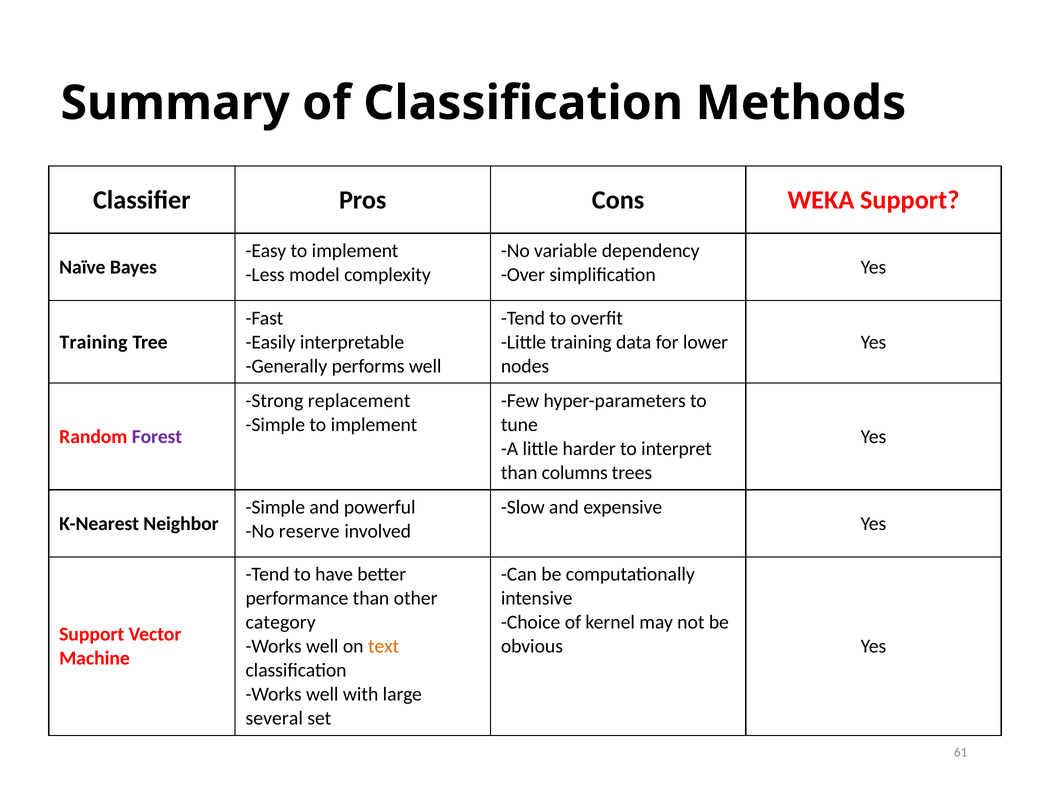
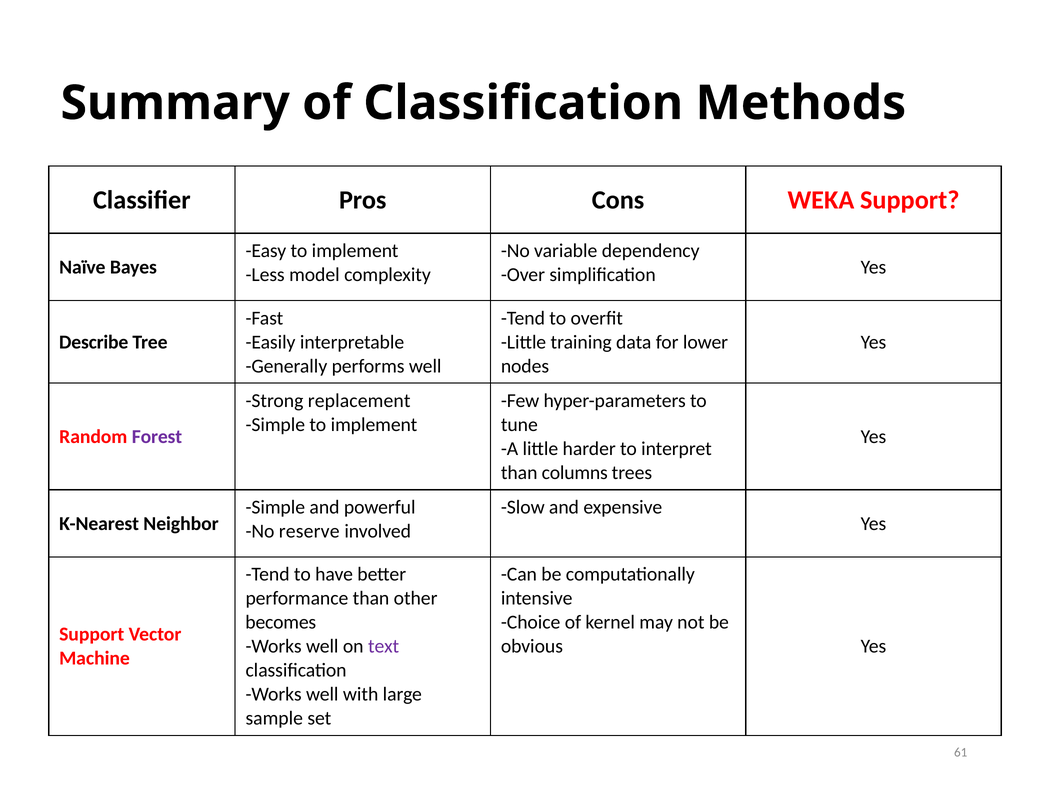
Training at (94, 342): Training -> Describe
category: category -> becomes
text colour: orange -> purple
several: several -> sample
